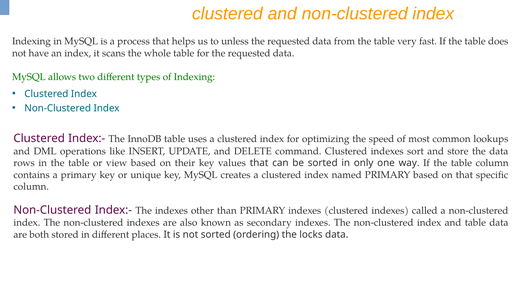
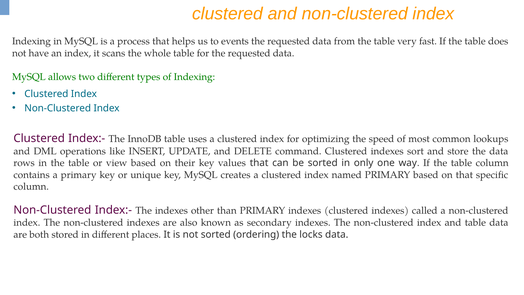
unless: unless -> events
